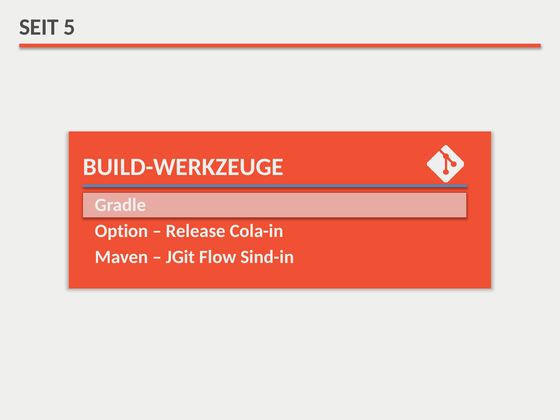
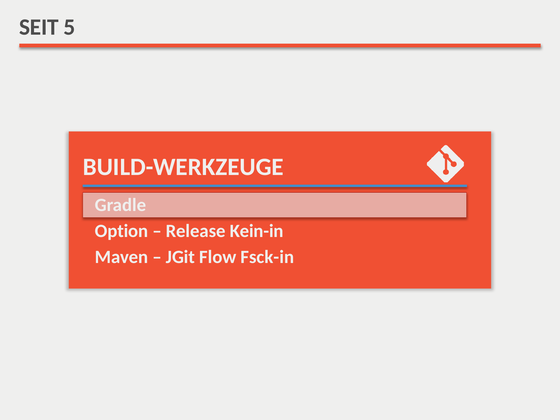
Cola-in: Cola-in -> Kein-in
Sind-in: Sind-in -> Fsck-in
